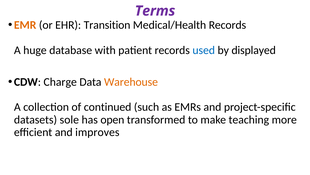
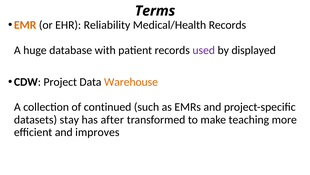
Terms colour: purple -> black
Transition: Transition -> Reliability
used colour: blue -> purple
Charge: Charge -> Project
sole: sole -> stay
open: open -> after
